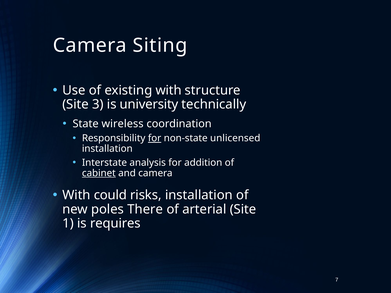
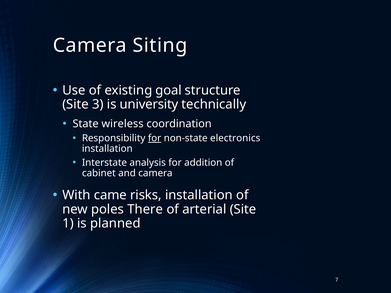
existing with: with -> goal
unlicensed: unlicensed -> electronics
cabinet underline: present -> none
could: could -> came
requires: requires -> planned
